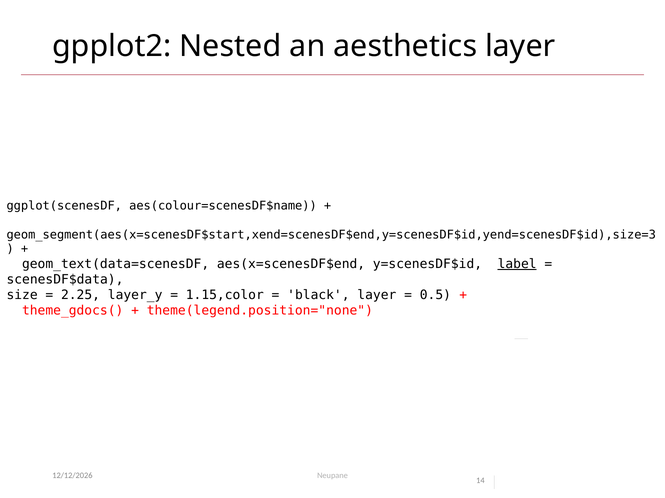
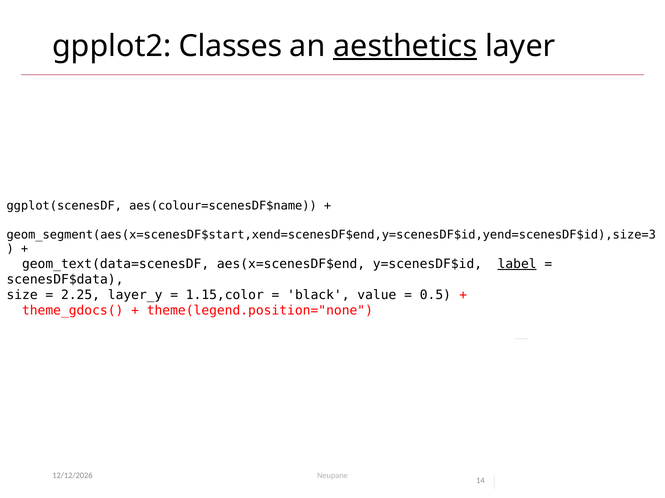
Nested: Nested -> Classes
aesthetics underline: none -> present
black layer: layer -> value
